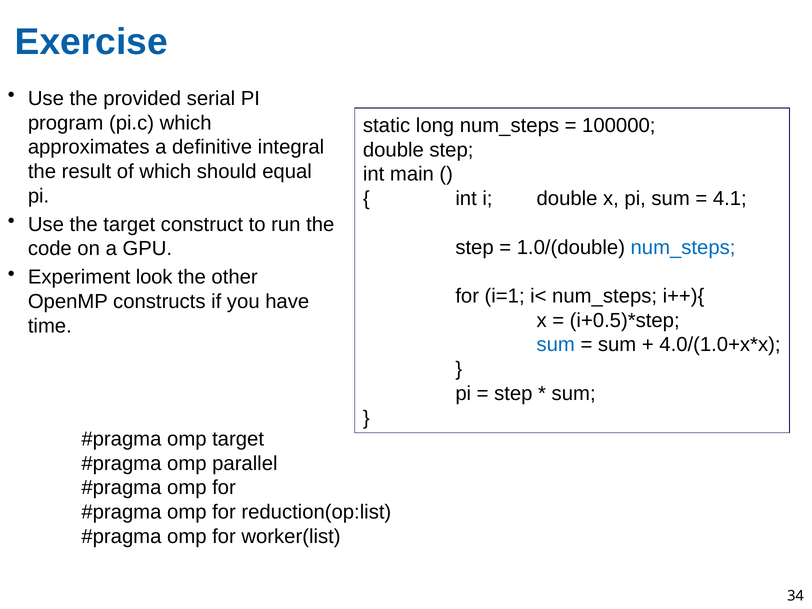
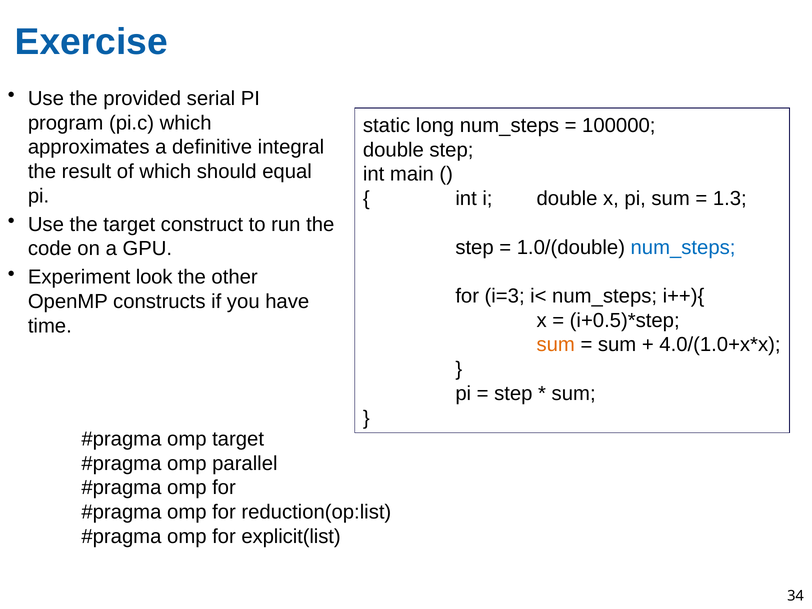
4.1: 4.1 -> 1.3
i=1: i=1 -> i=3
sum at (556, 345) colour: blue -> orange
worker(list: worker(list -> explicit(list
